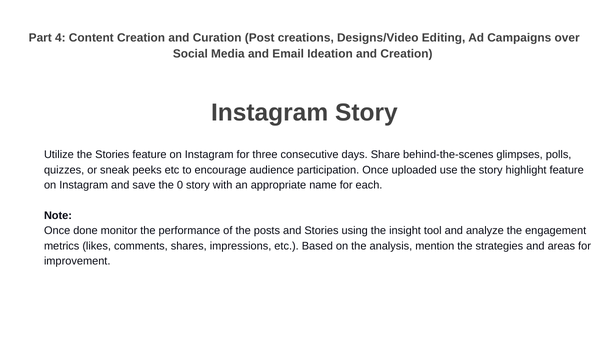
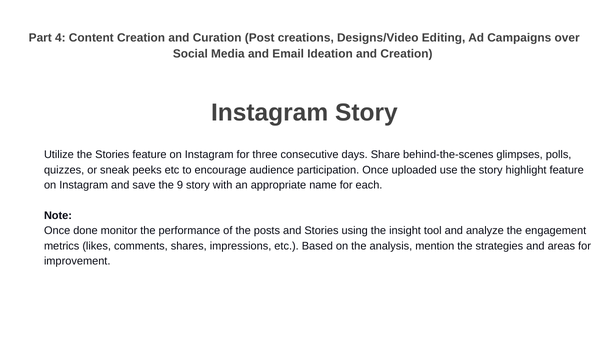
0: 0 -> 9
